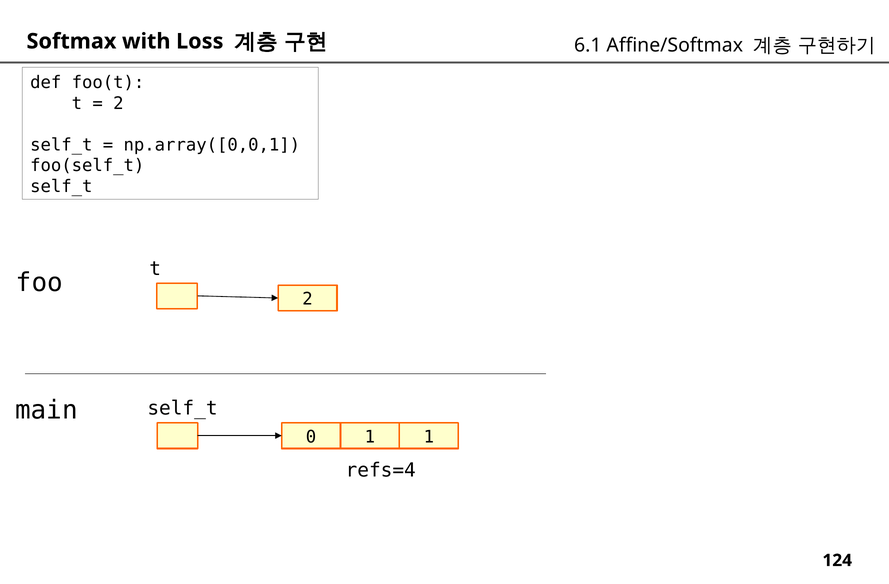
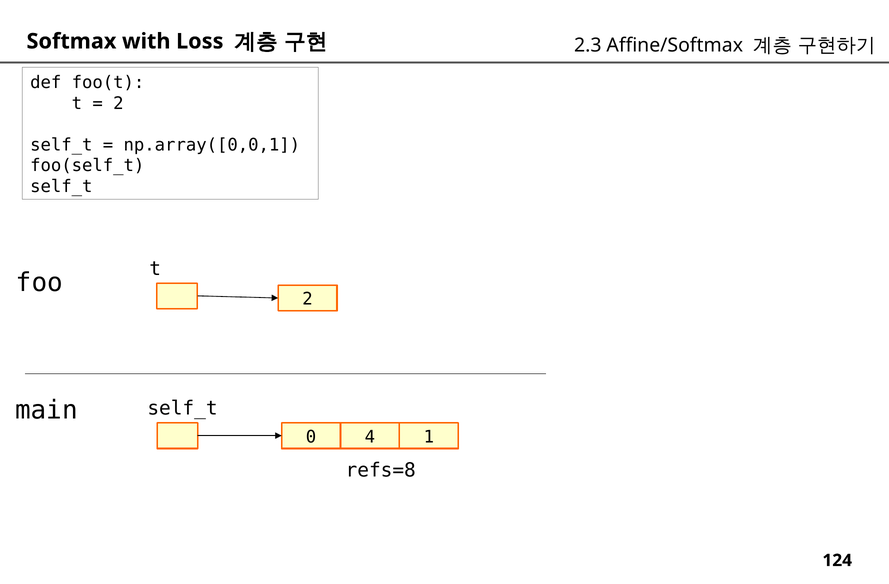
6.1: 6.1 -> 2.3
0 1: 1 -> 4
refs=4: refs=4 -> refs=8
